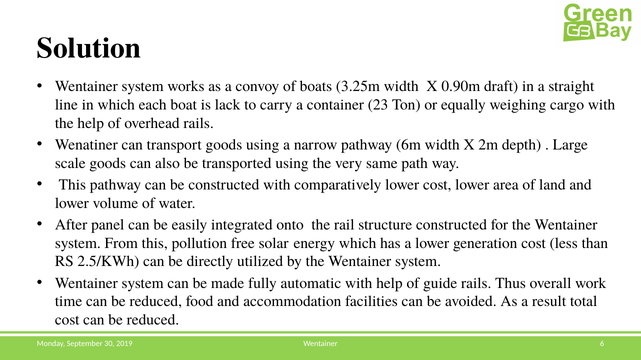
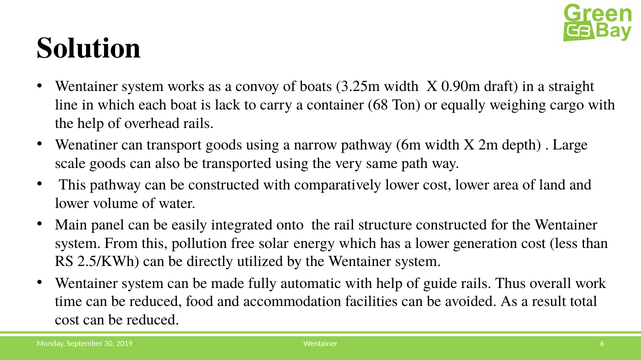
23: 23 -> 68
After: After -> Main
